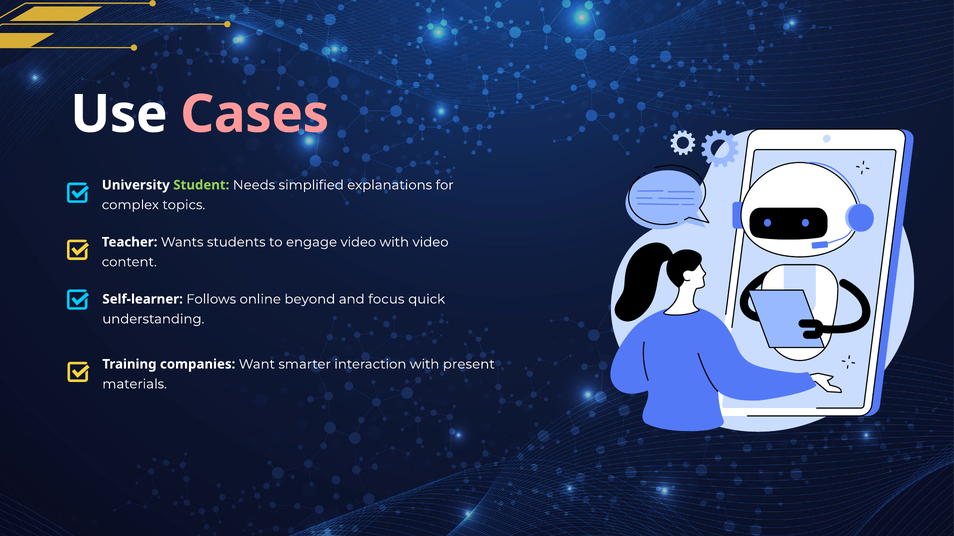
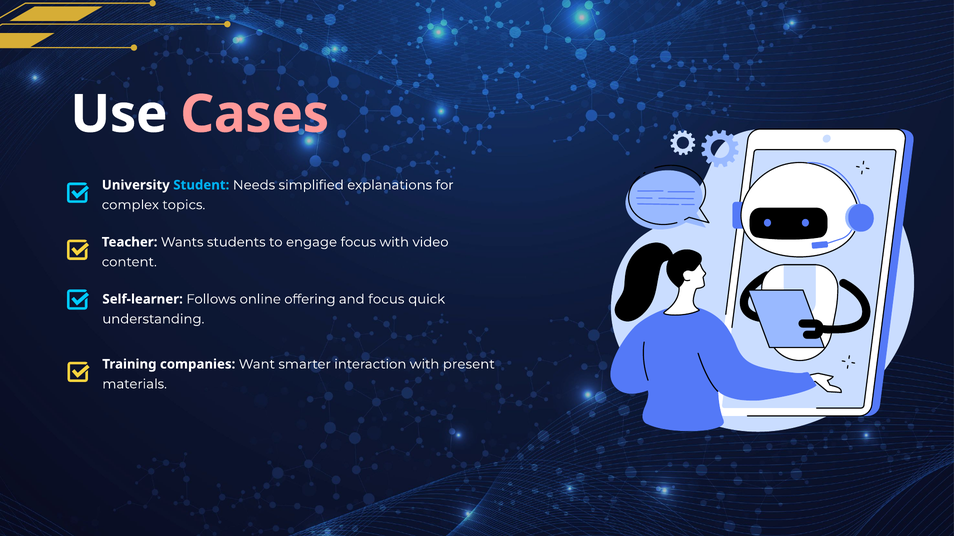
Student colour: light green -> light blue
engage video: video -> focus
beyond: beyond -> offering
